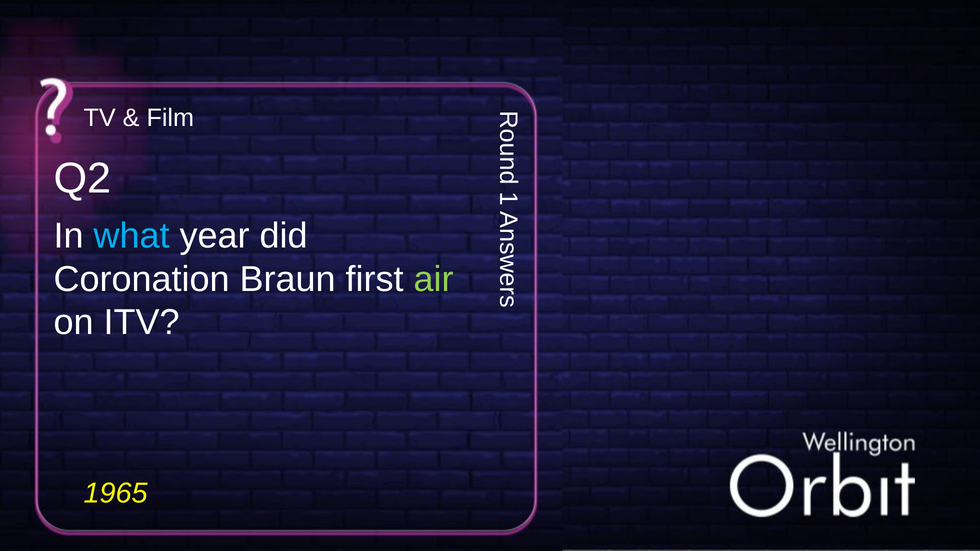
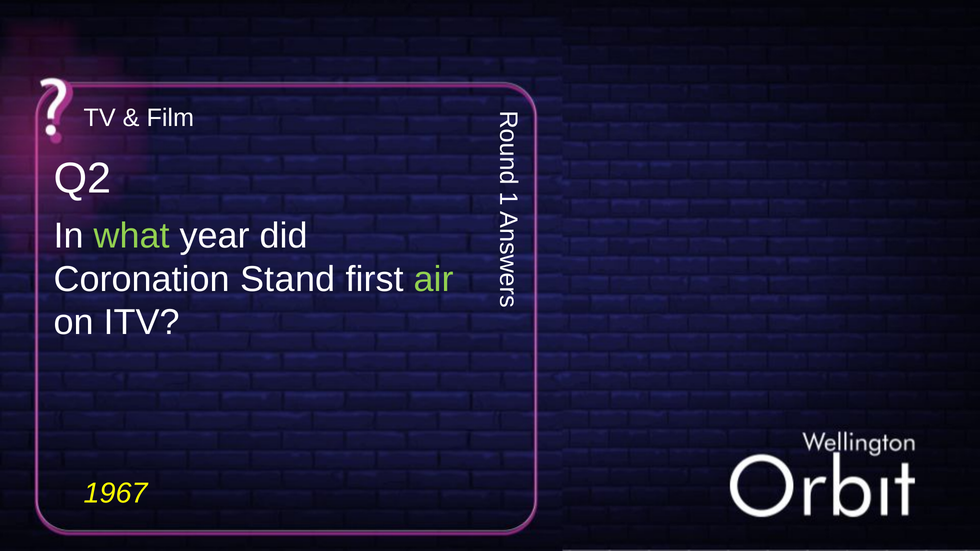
what colour: light blue -> light green
Braun: Braun -> Stand
1965: 1965 -> 1967
